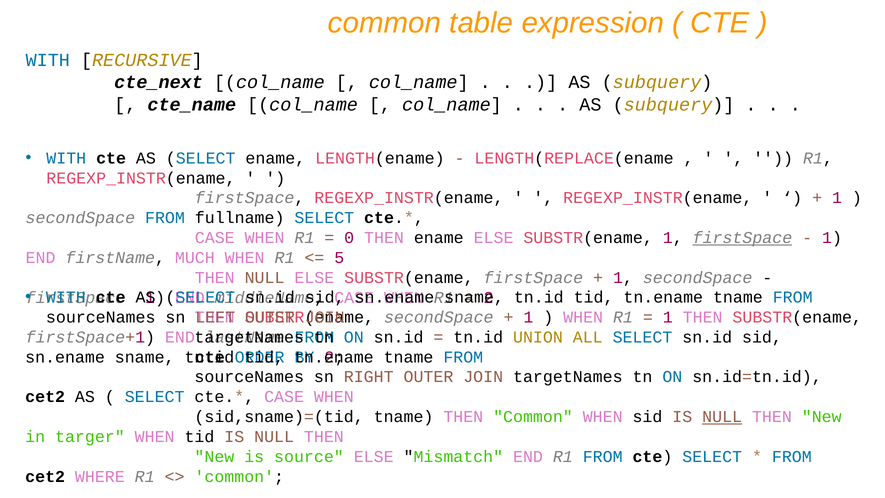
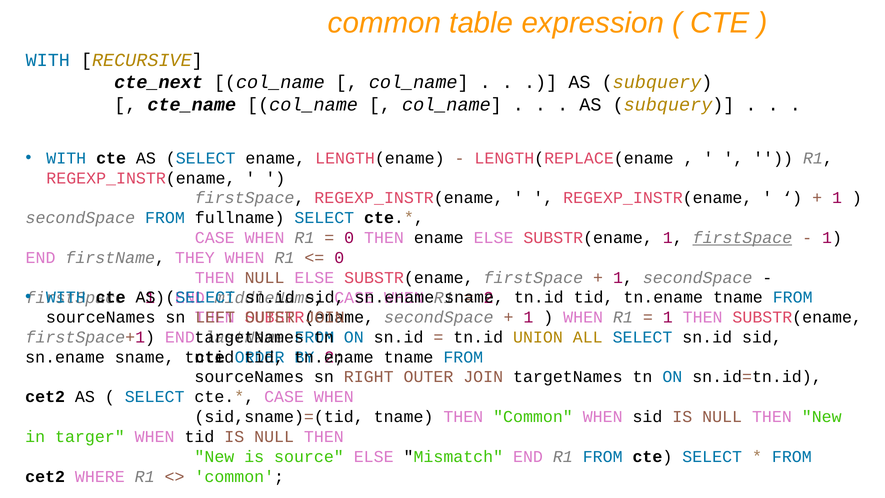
MUCH: MUCH -> THEY
5 at (339, 258): 5 -> 0
NULL at (722, 417) underline: present -> none
